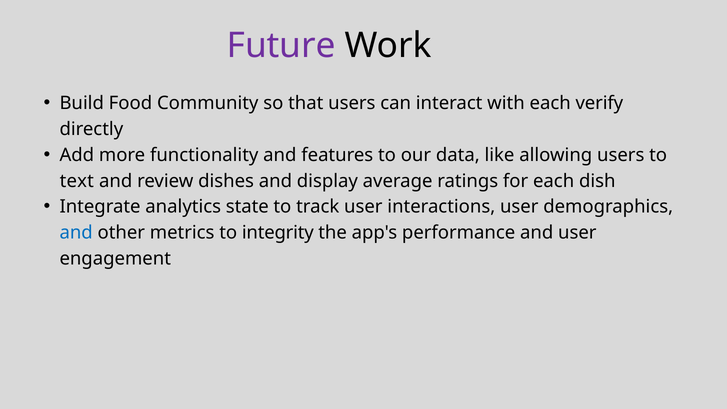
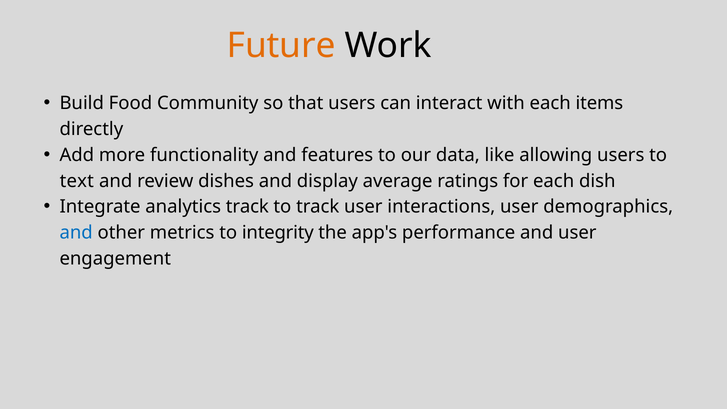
Future colour: purple -> orange
verify: verify -> items
analytics state: state -> track
